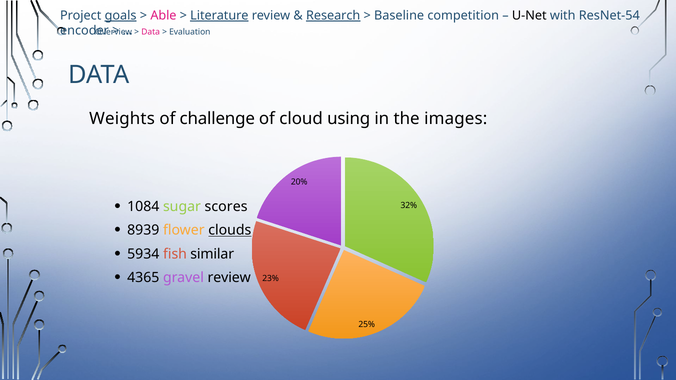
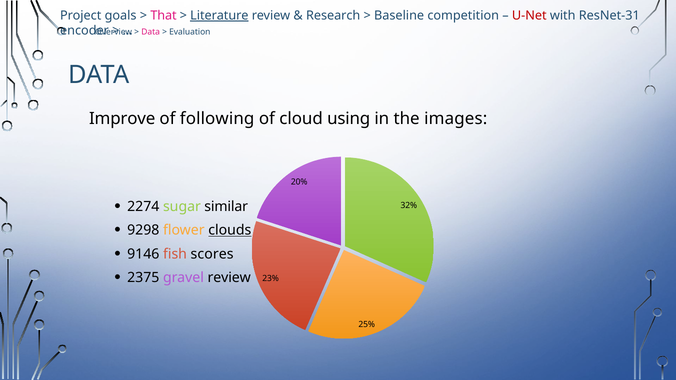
goals underline: present -> none
Able: Able -> That
Research underline: present -> none
U-Net colour: black -> red
ResNet-54: ResNet-54 -> ResNet-31
Weights: Weights -> Improve
challenge: challenge -> following
1084: 1084 -> 2274
scores: scores -> similar
8939: 8939 -> 9298
5934: 5934 -> 9146
similar: similar -> scores
4365: 4365 -> 2375
